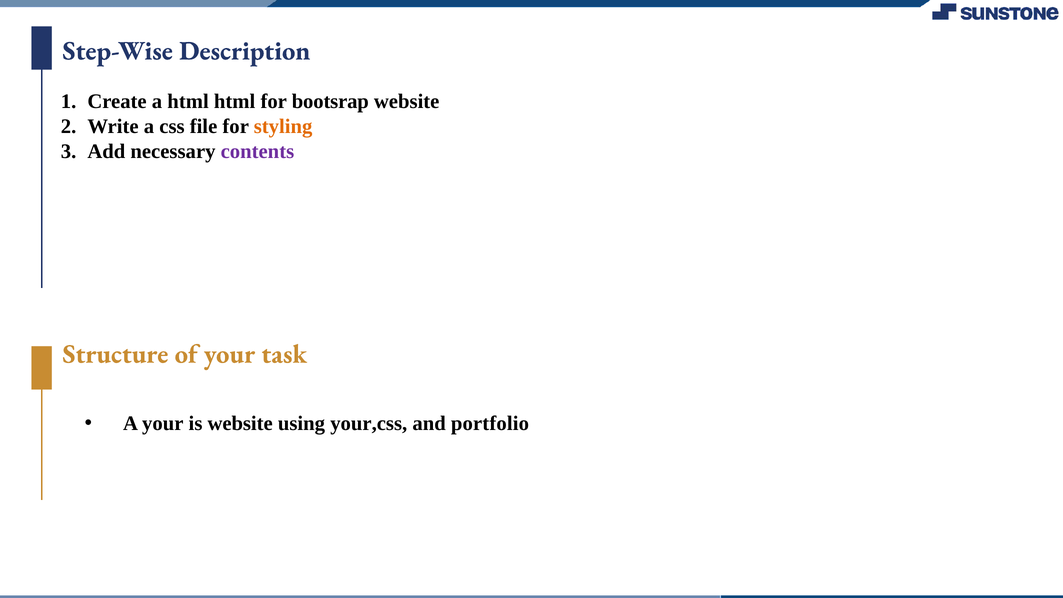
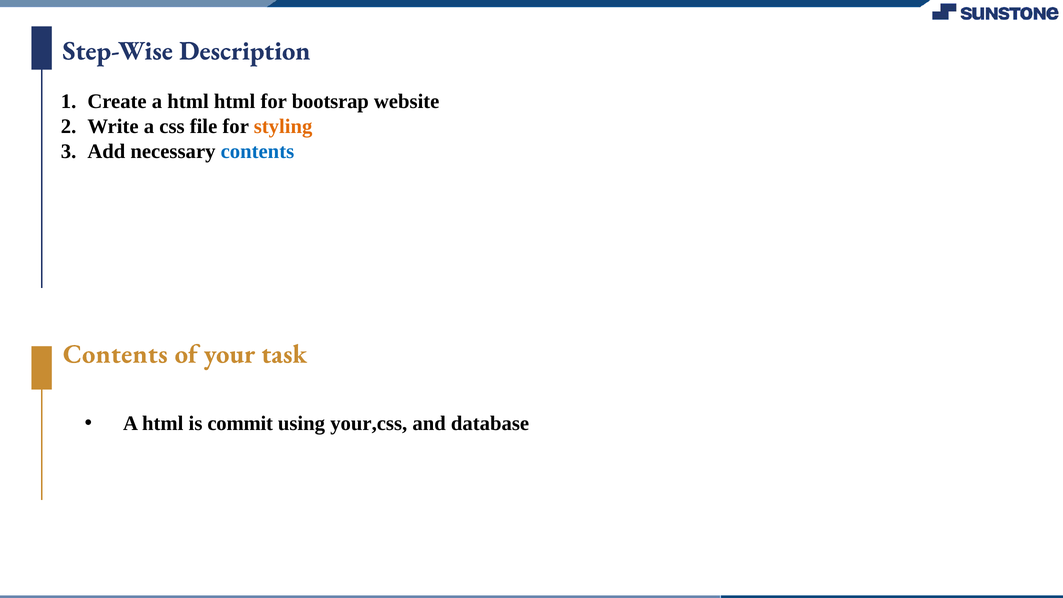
contents at (257, 151) colour: purple -> blue
Structure at (115, 354): Structure -> Contents
your at (163, 424): your -> html
is website: website -> commit
portfolio: portfolio -> database
